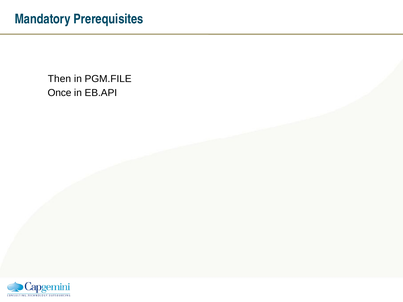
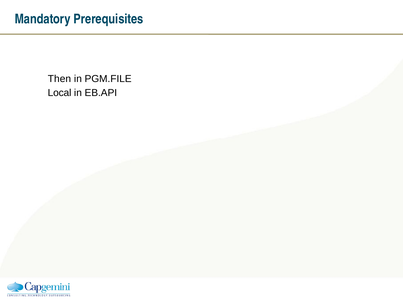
Once: Once -> Local
